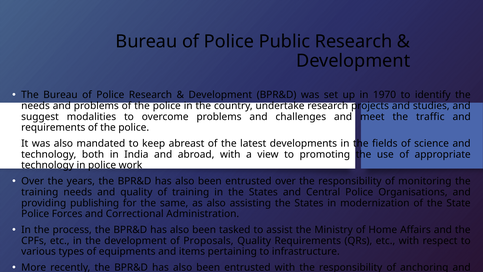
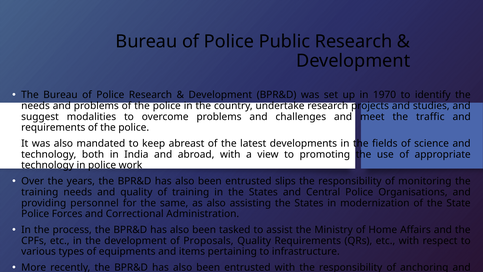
entrusted over: over -> slips
publishing: publishing -> personnel
